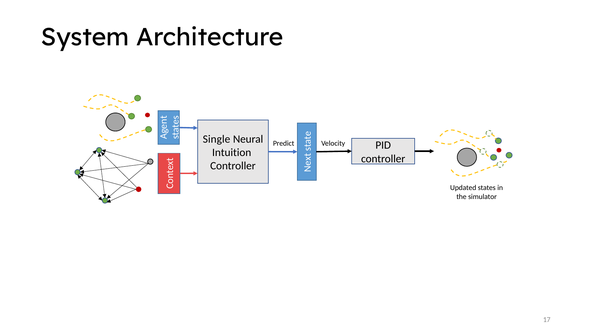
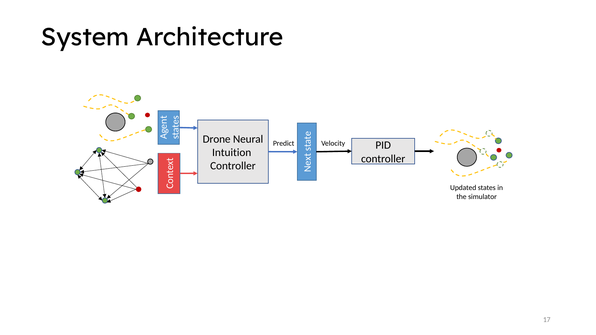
Single: Single -> Drone
